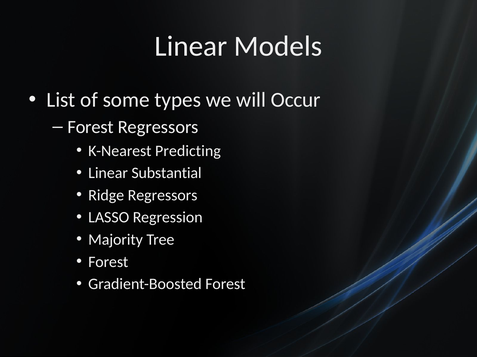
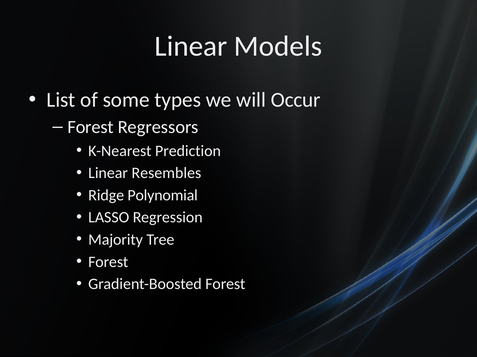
Predicting: Predicting -> Prediction
Substantial: Substantial -> Resembles
Ridge Regressors: Regressors -> Polynomial
